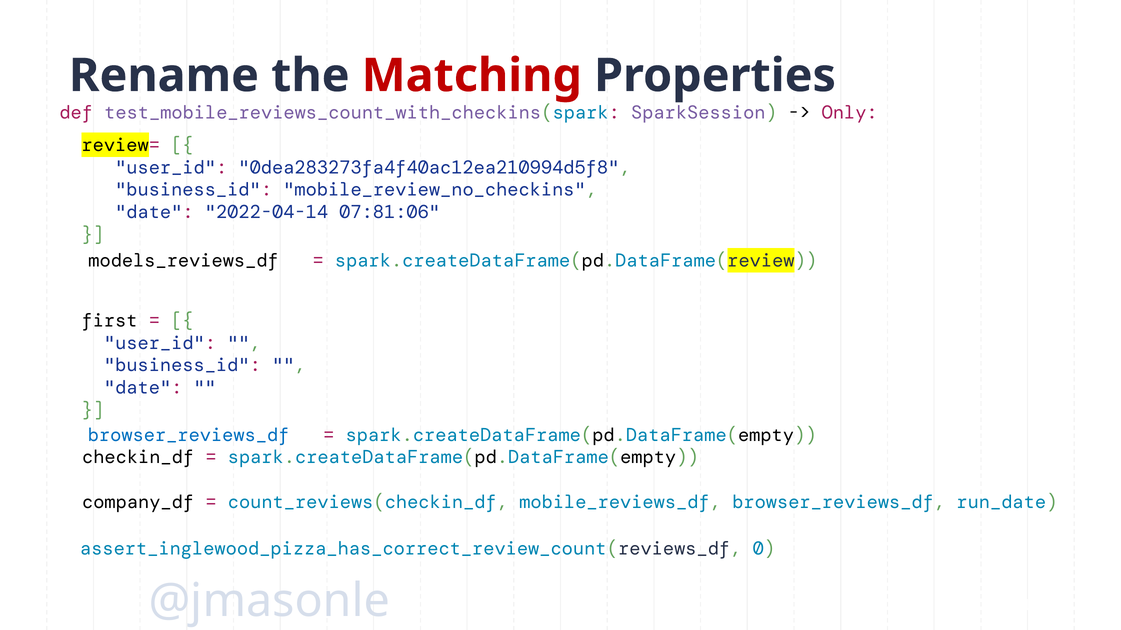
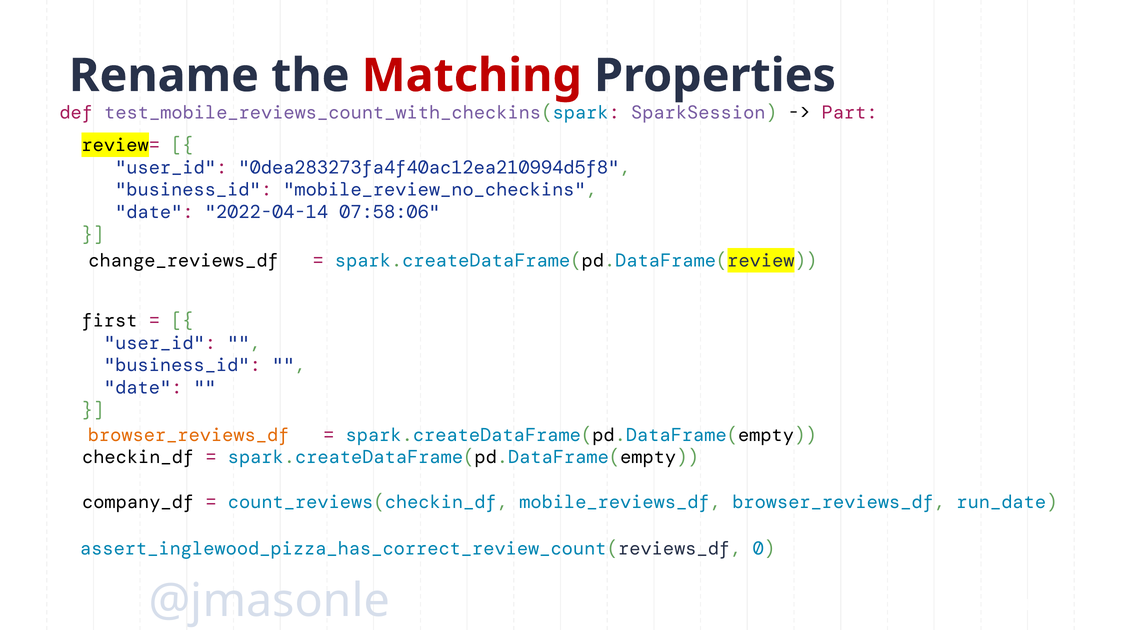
Only: Only -> Part
07:81:06: 07:81:06 -> 07:58:06
models_reviews_df: models_reviews_df -> change_reviews_df
browser_reviews_df at (189, 436) colour: blue -> orange
